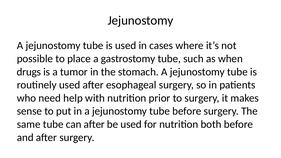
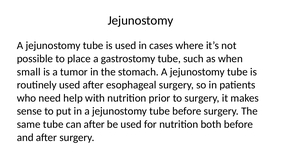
drugs: drugs -> small
